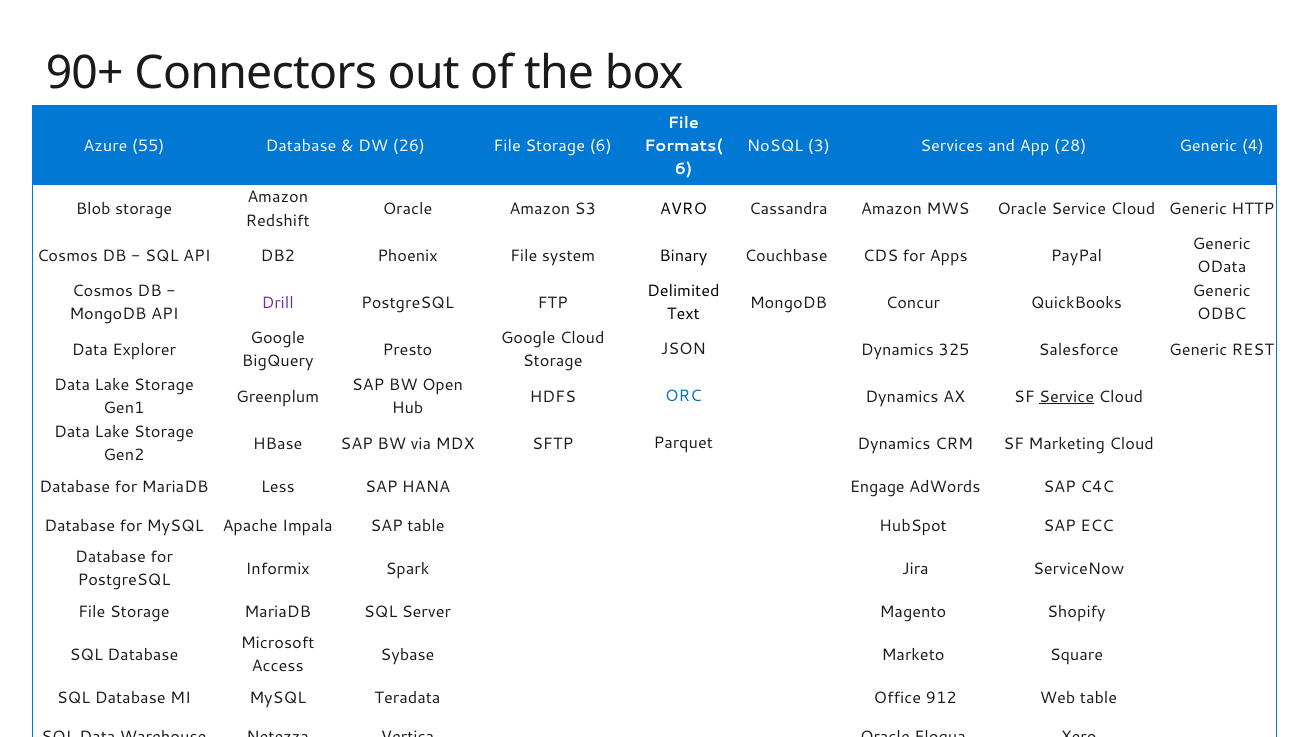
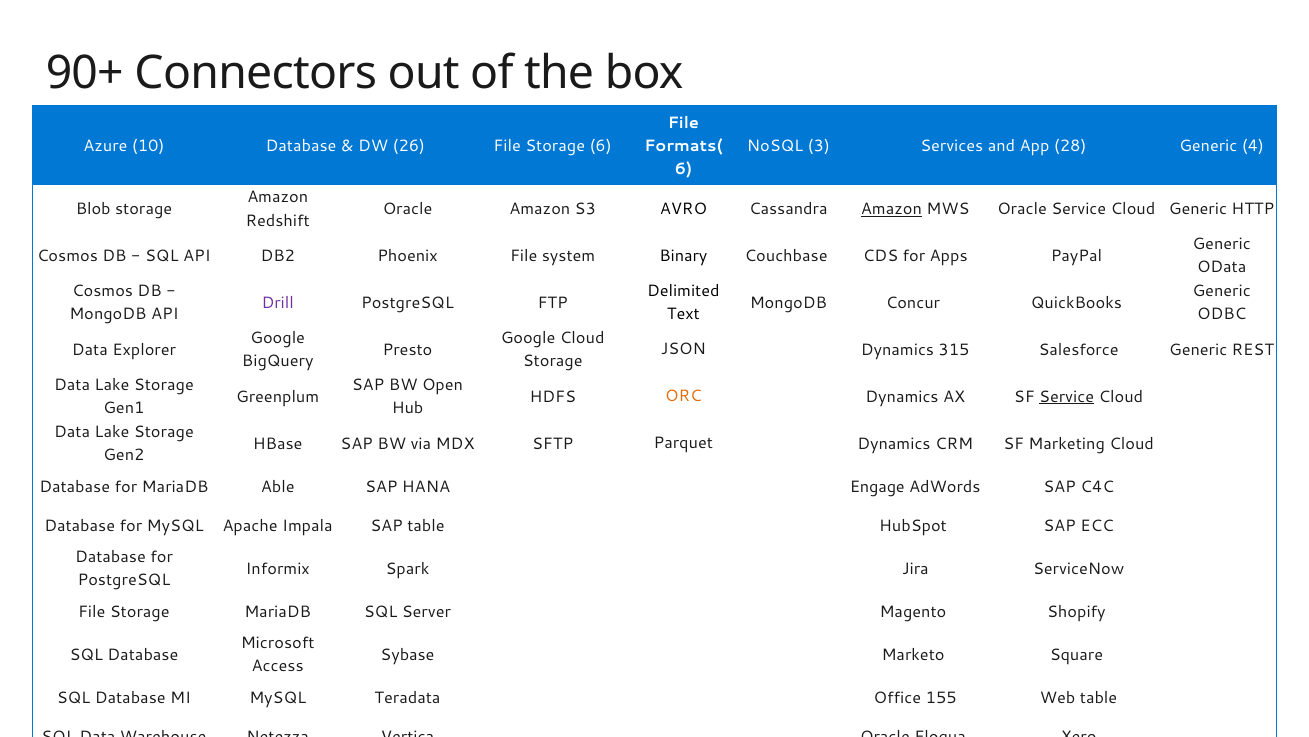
55: 55 -> 10
Amazon at (891, 209) underline: none -> present
325: 325 -> 315
ORC colour: blue -> orange
Less: Less -> Able
912: 912 -> 155
